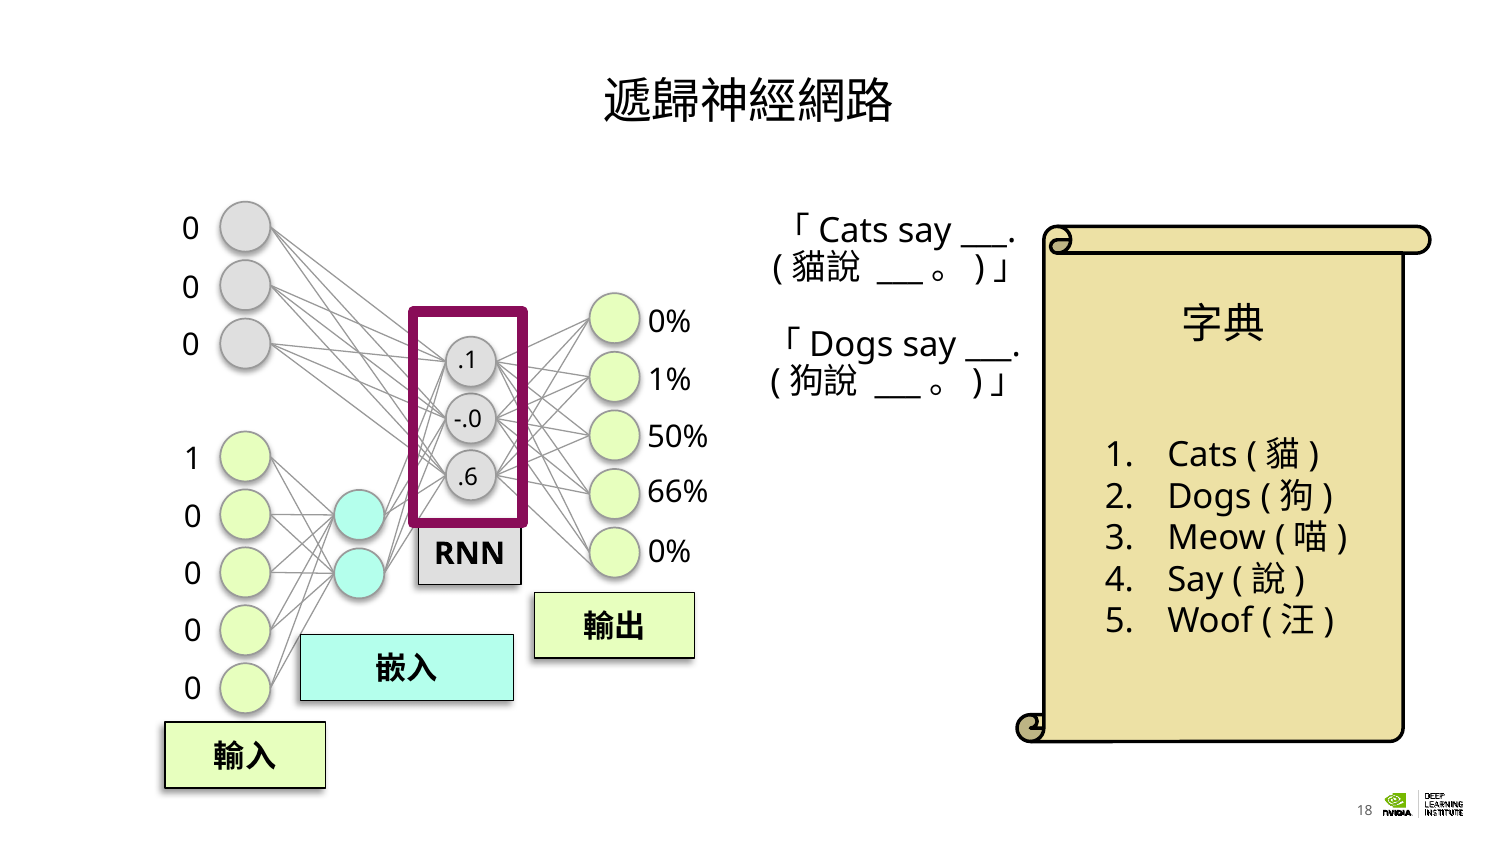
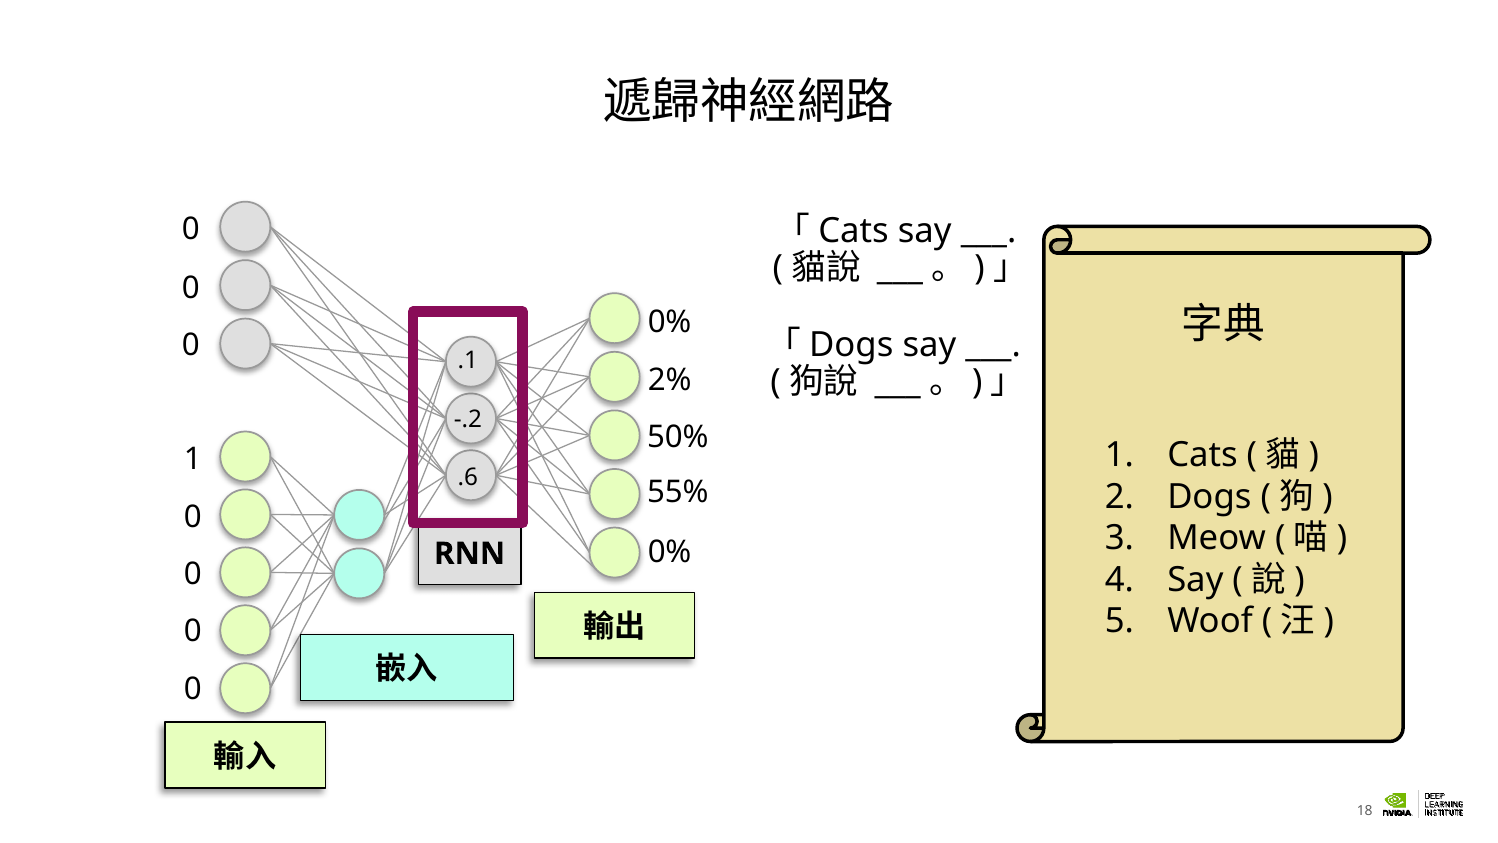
1%: 1% -> 2%
-.0: -.0 -> -.2
66%: 66% -> 55%
